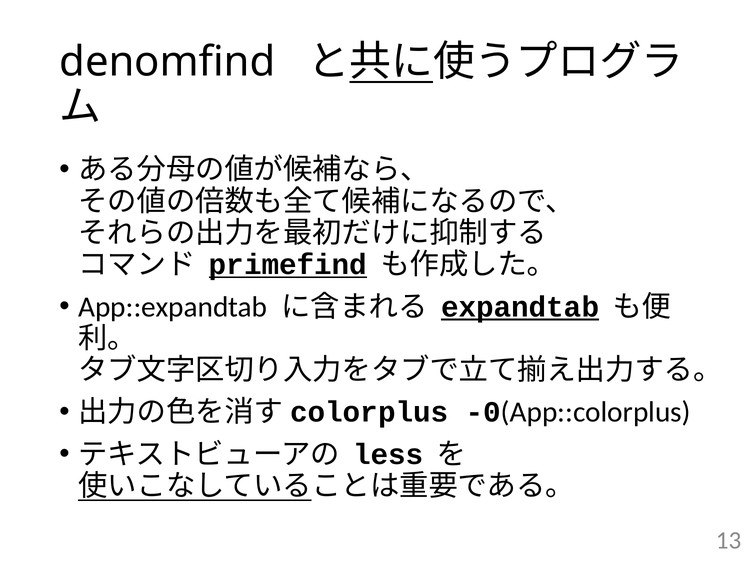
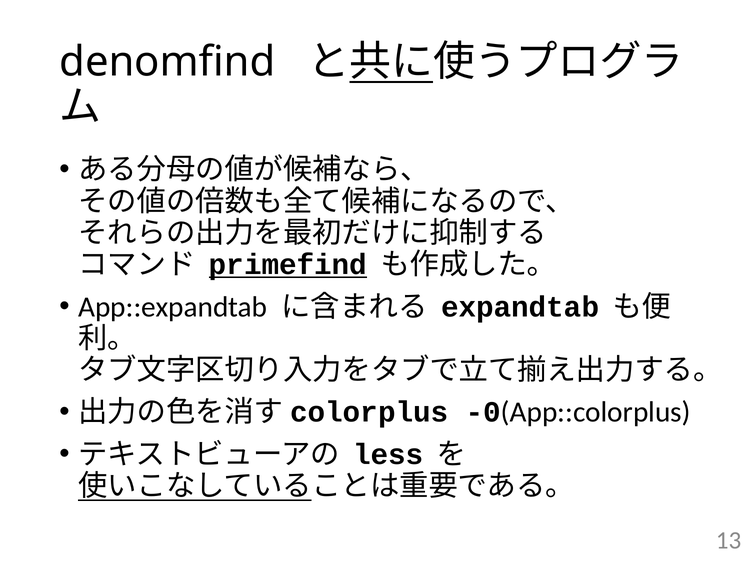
expandtab underline: present -> none
